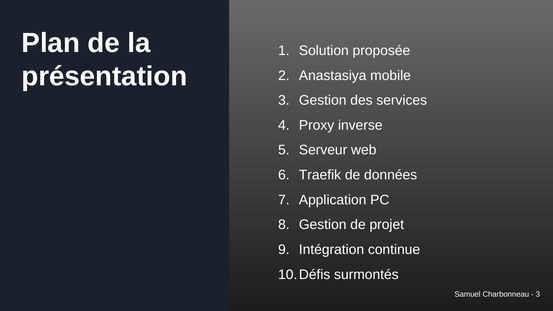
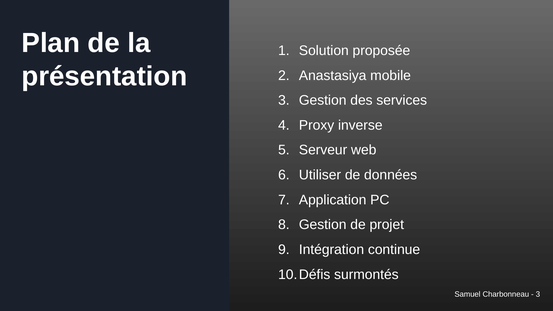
Traefik: Traefik -> Utiliser
